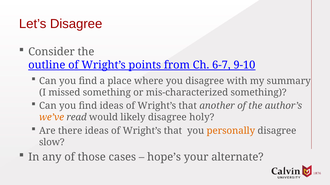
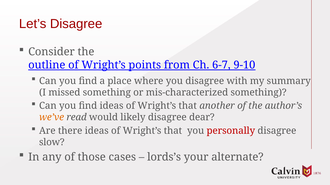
holy: holy -> dear
personally colour: orange -> red
hope’s: hope’s -> lords’s
